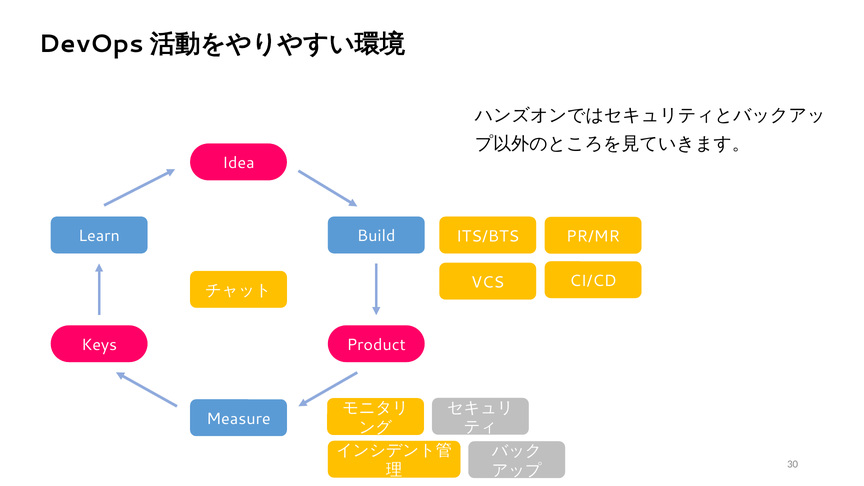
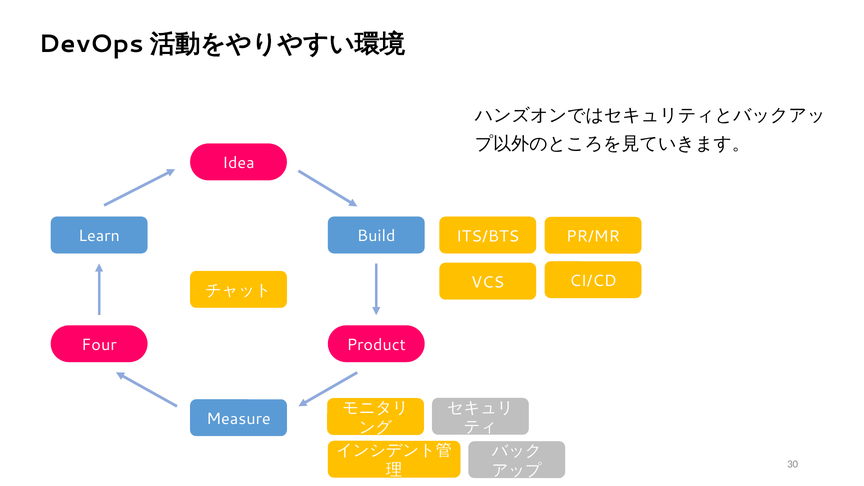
Keys: Keys -> Four
